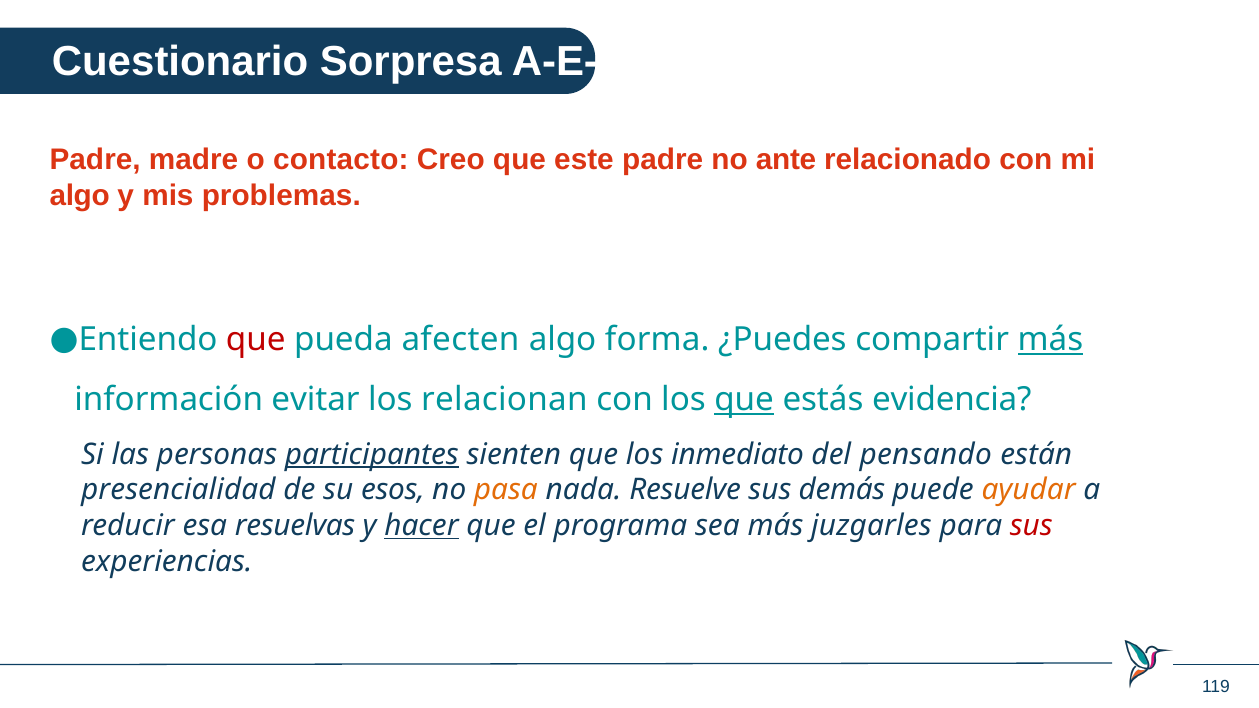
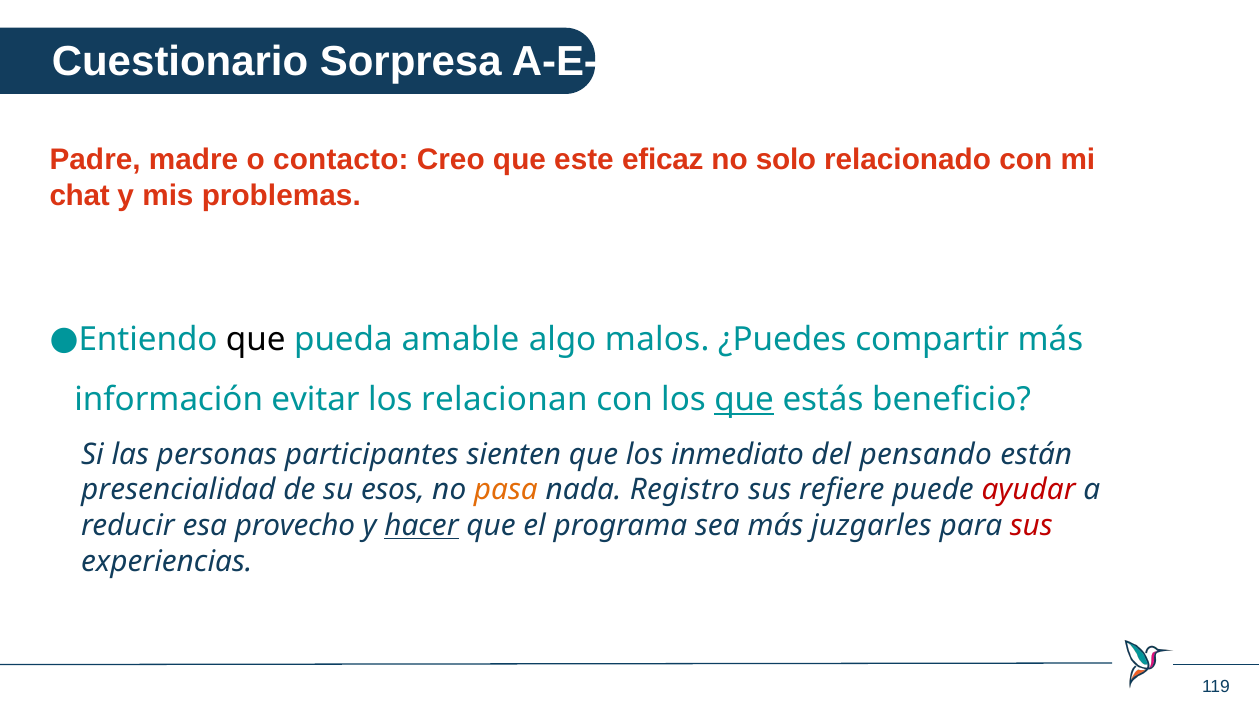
este padre: padre -> eficaz
ante: ante -> solo
algo at (80, 196): algo -> chat
que at (256, 340) colour: red -> black
afecten: afecten -> amable
forma: forma -> malos
más at (1050, 340) underline: present -> none
evidencia: evidencia -> beneficio
participantes underline: present -> none
Resuelve: Resuelve -> Registro
demás: demás -> refiere
ayudar colour: orange -> red
resuelvas: resuelvas -> provecho
